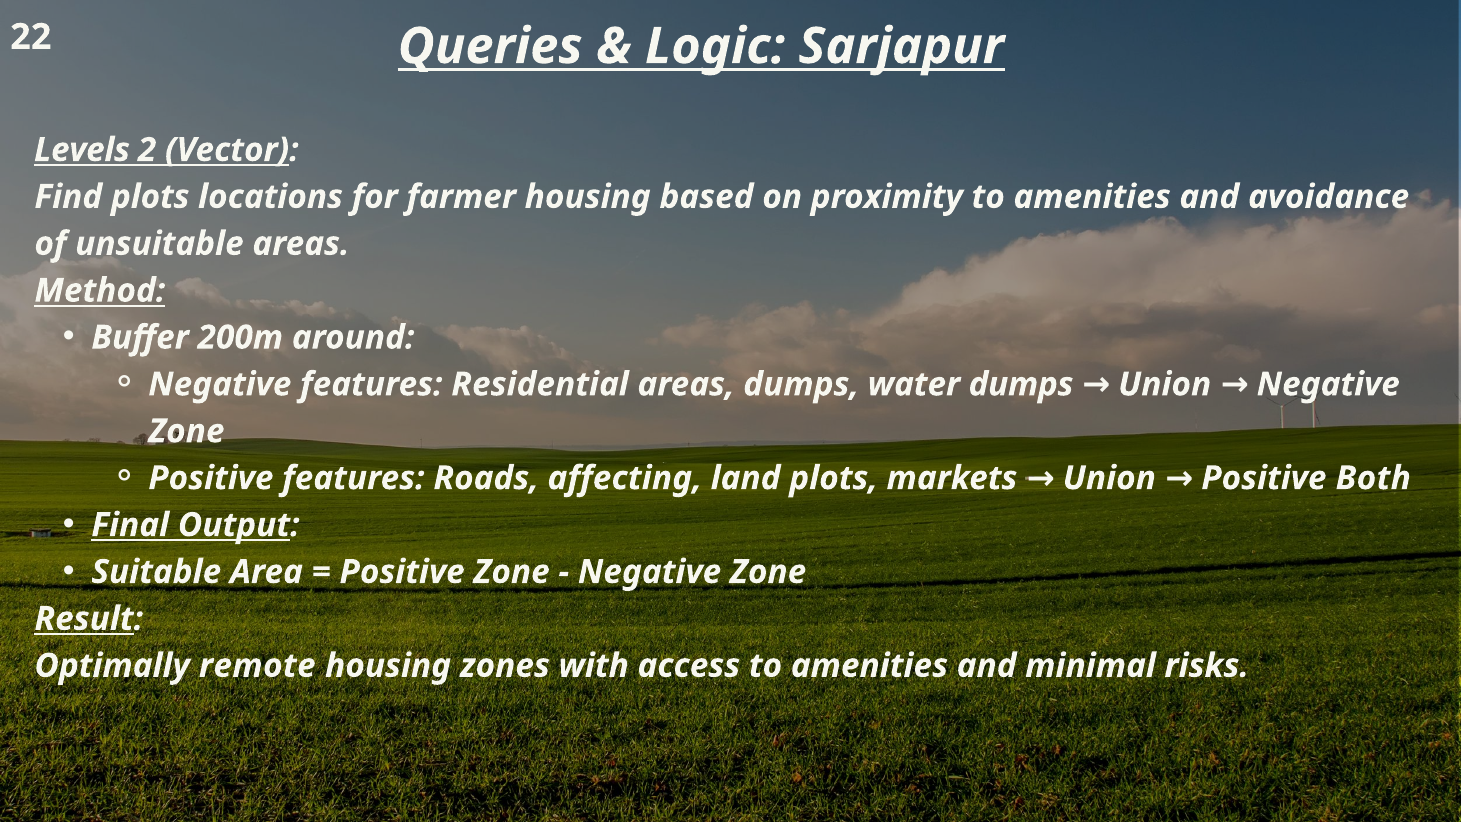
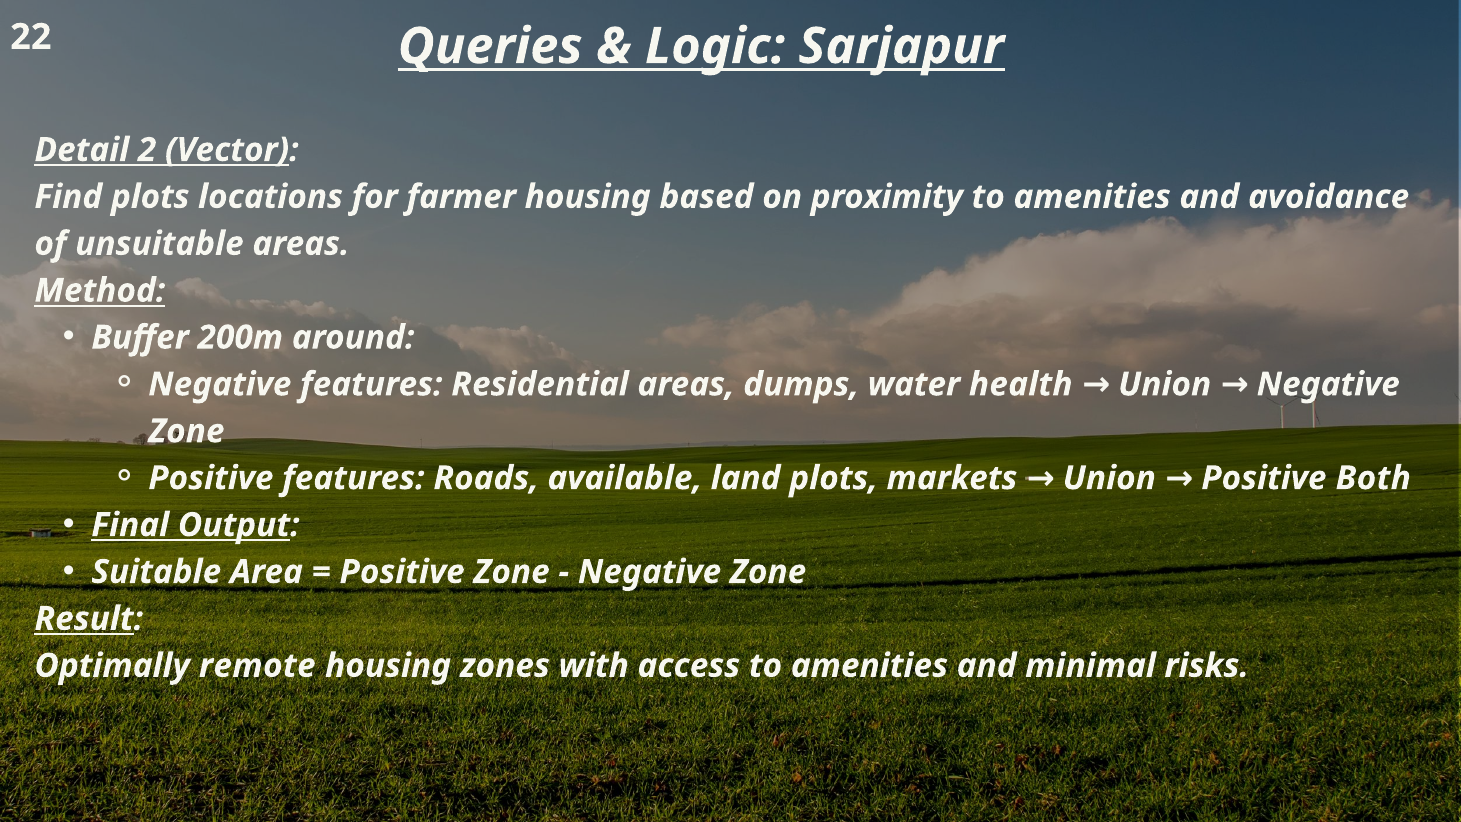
Levels: Levels -> Detail
water dumps: dumps -> health
affecting: affecting -> available
